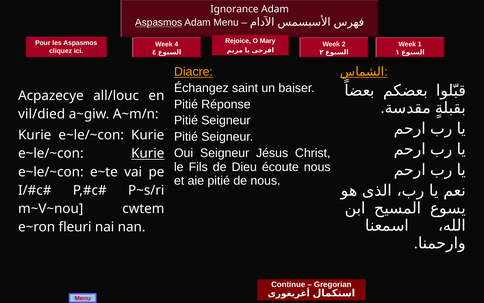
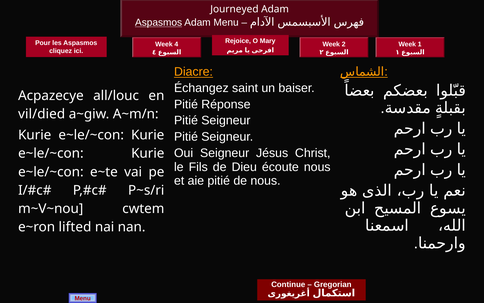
Ignorance: Ignorance -> Journeyed
Kurie at (148, 153) underline: present -> none
fleuri: fleuri -> lifted
